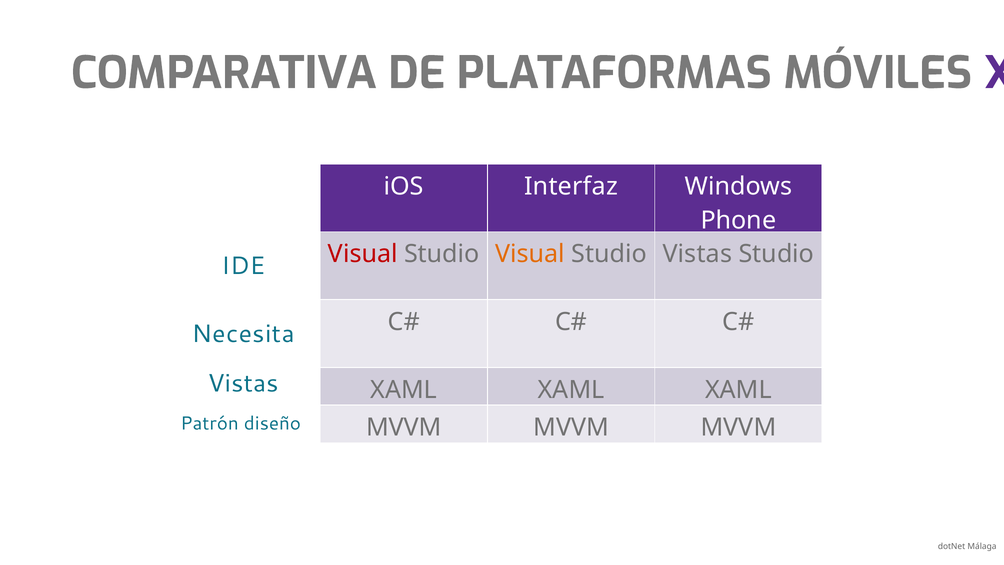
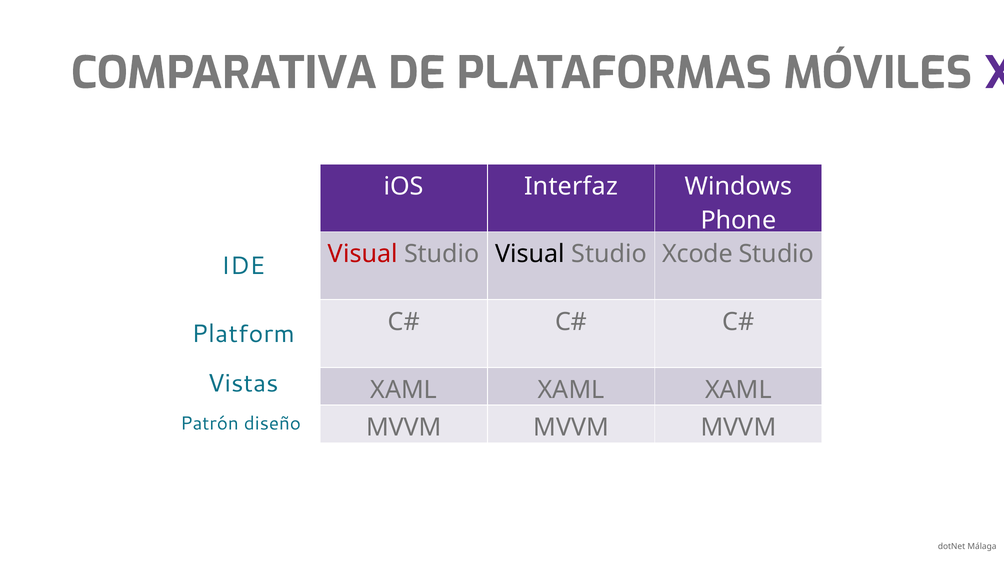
Visual at (530, 254) colour: orange -> black
Studio Vistas: Vistas -> Xcode
Necesita: Necesita -> Platform
